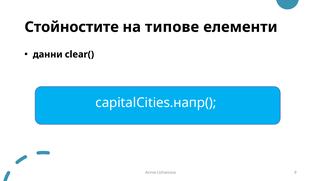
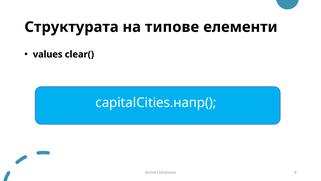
Стойностите: Стойностите -> Структурата
данни: данни -> values
